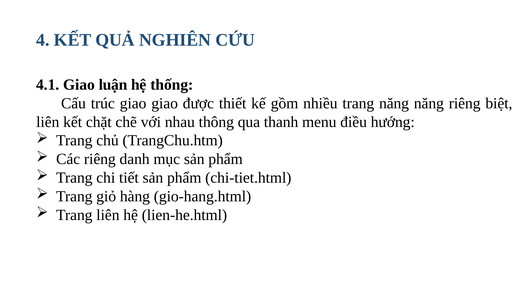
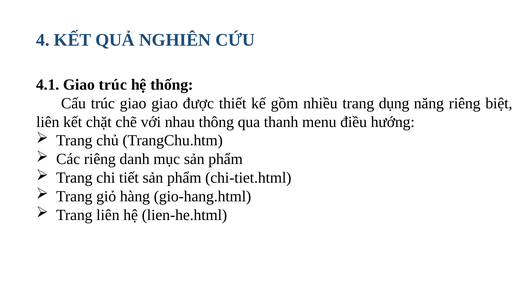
Giao luận: luận -> trúc
trang năng: năng -> dụng
